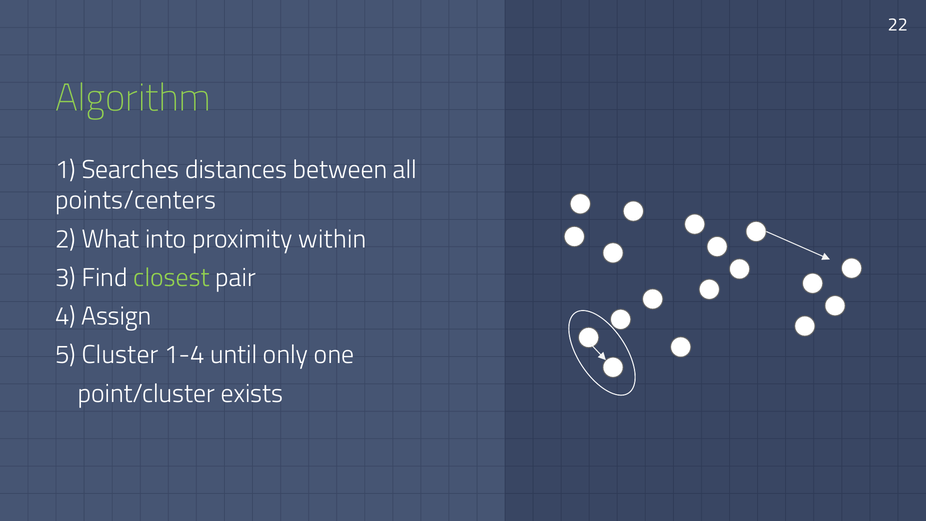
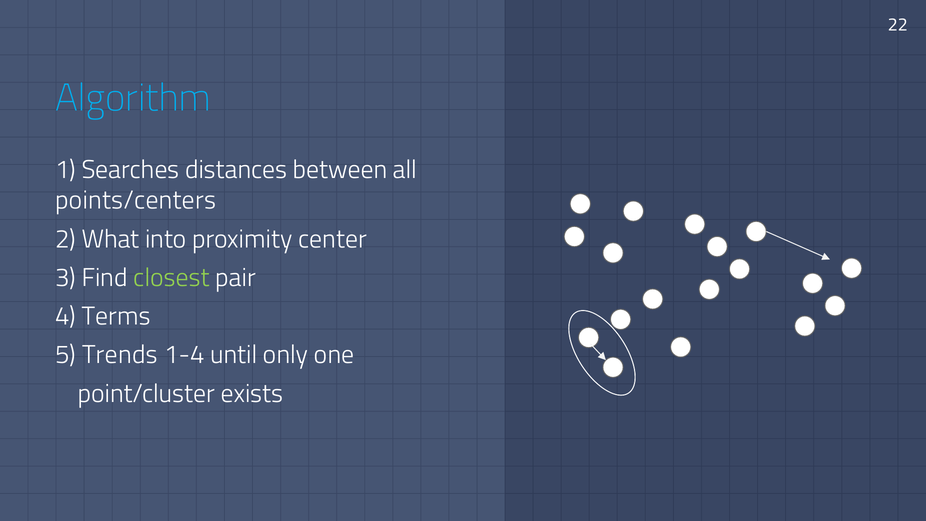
Algorithm colour: light green -> light blue
within: within -> center
Assign: Assign -> Terms
Cluster: Cluster -> Trends
